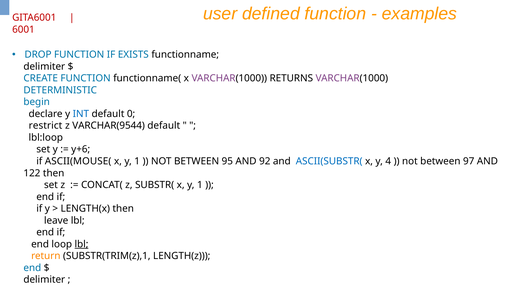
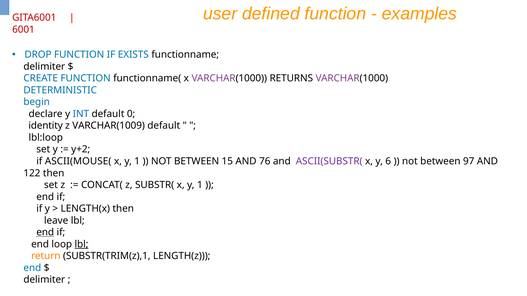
restrict: restrict -> identity
VARCHAR(9544: VARCHAR(9544 -> VARCHAR(1009
y+6: y+6 -> y+2
95: 95 -> 15
92: 92 -> 76
ASCII(SUBSTR( colour: blue -> purple
4: 4 -> 6
end at (45, 233) underline: none -> present
